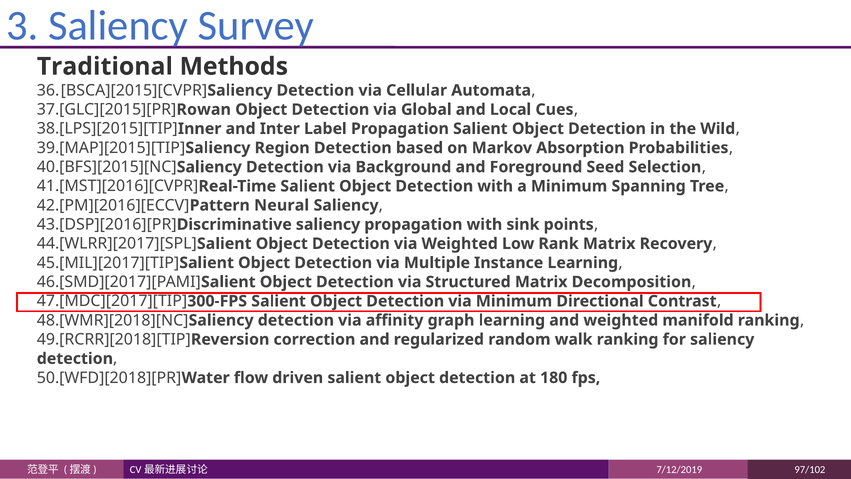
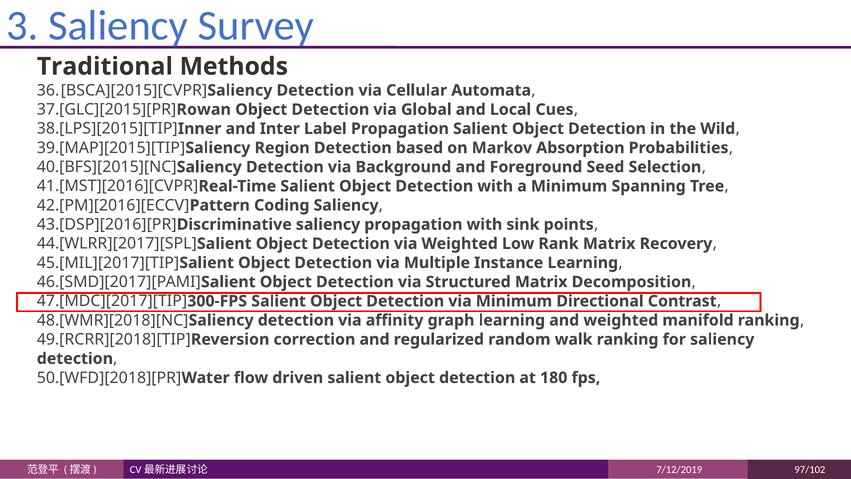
Neural: Neural -> Coding
